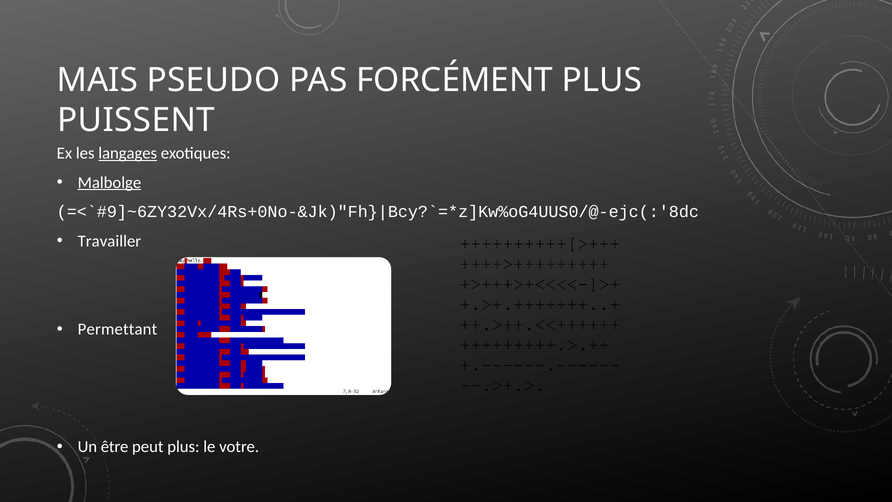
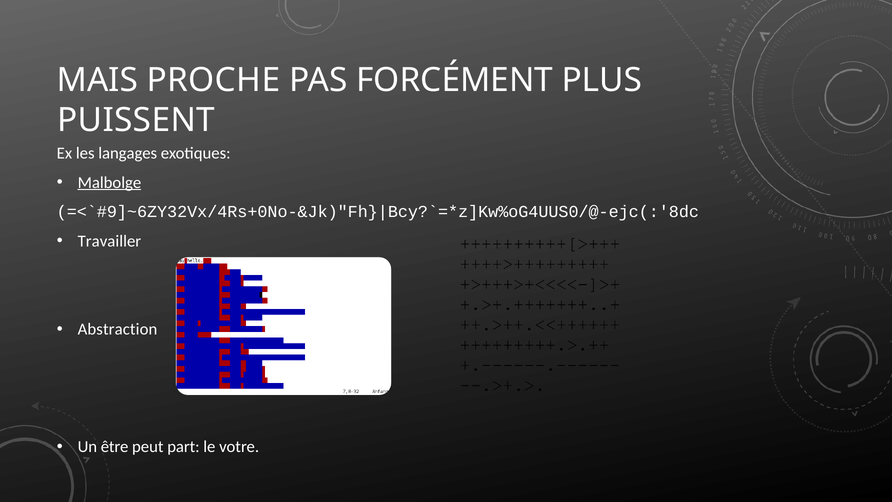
PSEUDO: PSEUDO -> PROCHE
langages underline: present -> none
Permettant: Permettant -> Abstraction
peut plus: plus -> part
